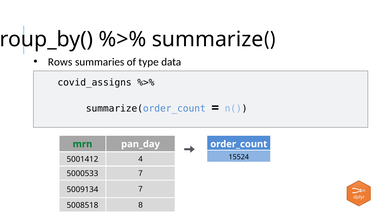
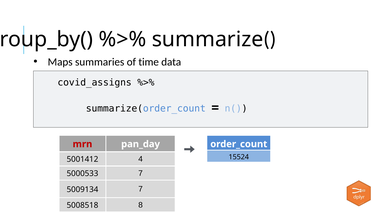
Rows: Rows -> Maps
type: type -> time
mrn colour: green -> red
